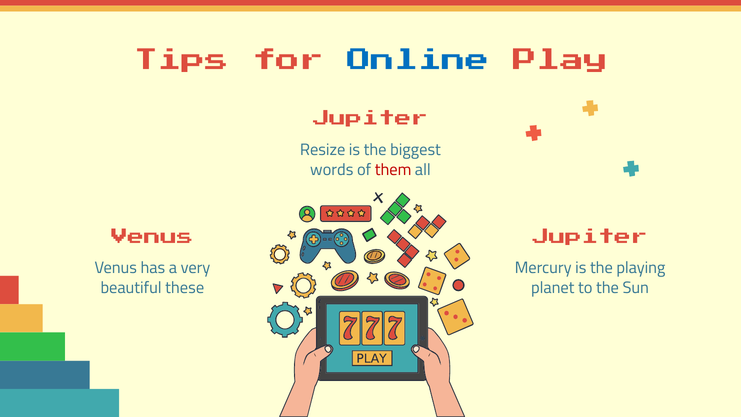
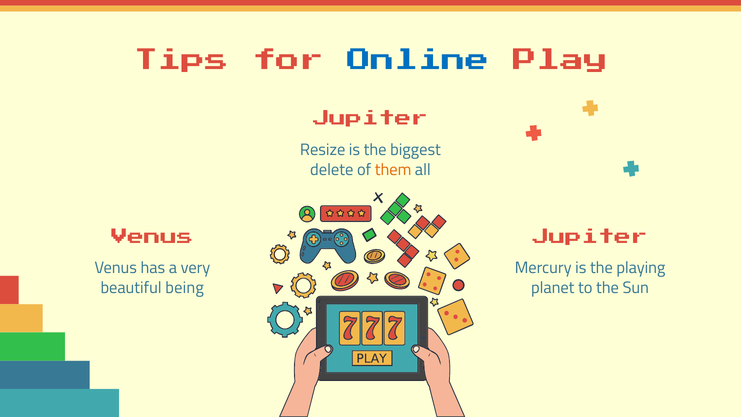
words: words -> delete
them colour: red -> orange
these: these -> being
